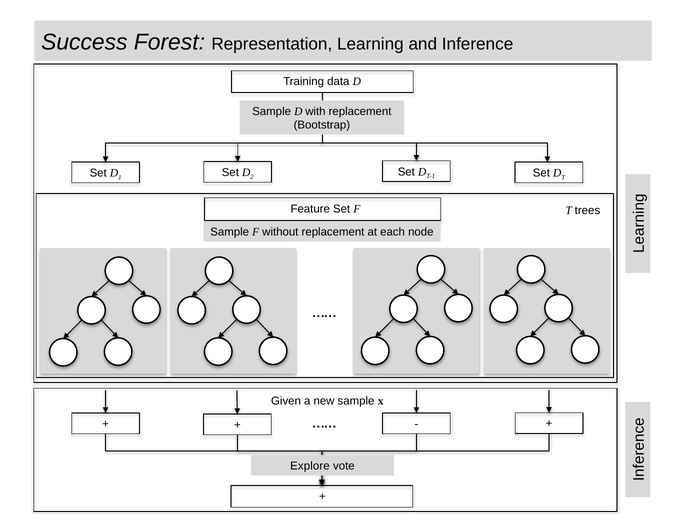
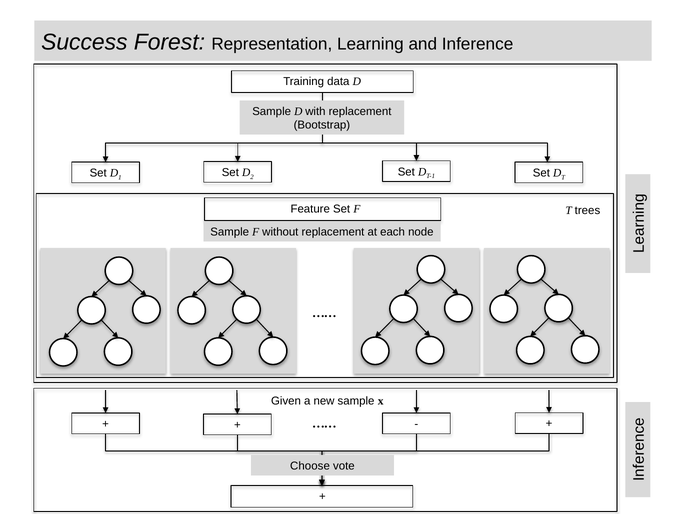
Explore: Explore -> Choose
